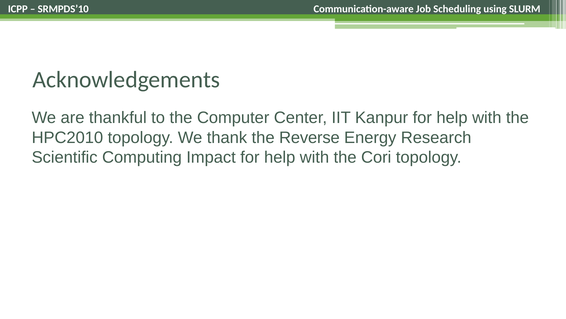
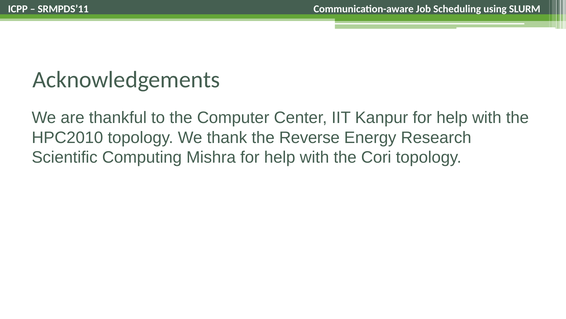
SRMPDS’10: SRMPDS’10 -> SRMPDS’11
Impact: Impact -> Mishra
